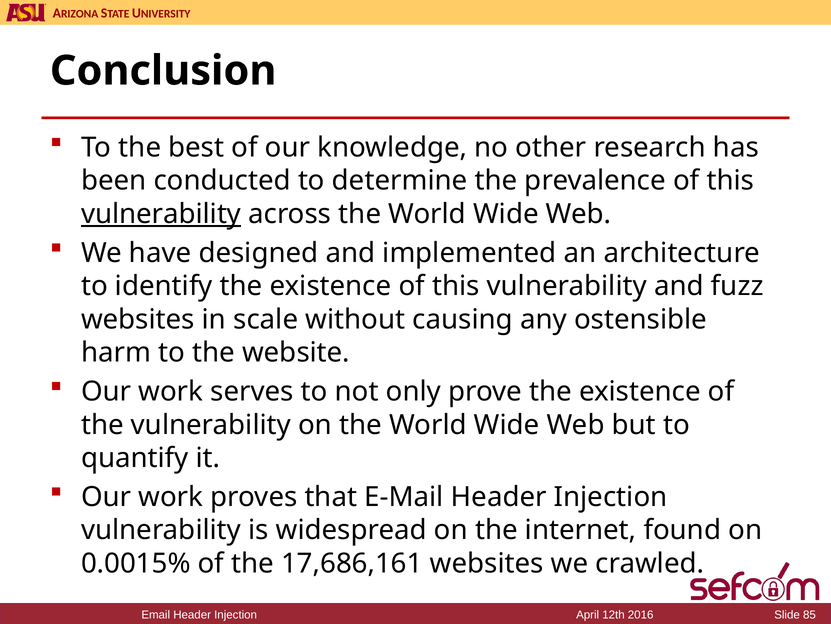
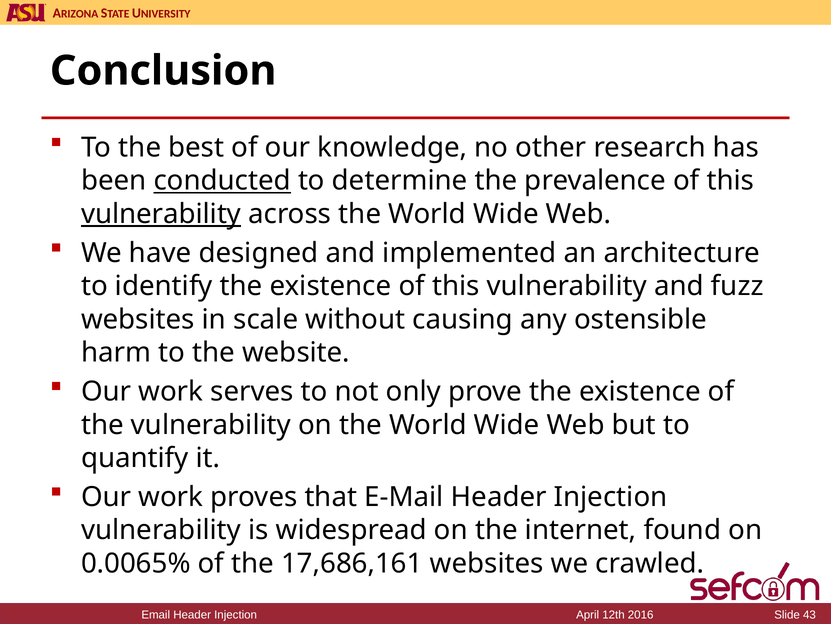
conducted underline: none -> present
0.0015%: 0.0015% -> 0.0065%
85: 85 -> 43
